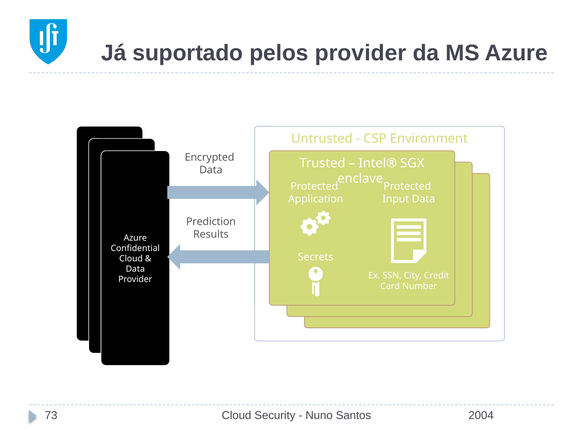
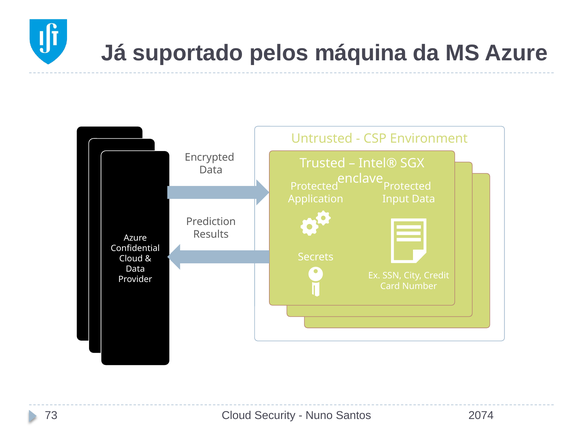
pelos provider: provider -> máquina
2004: 2004 -> 2074
